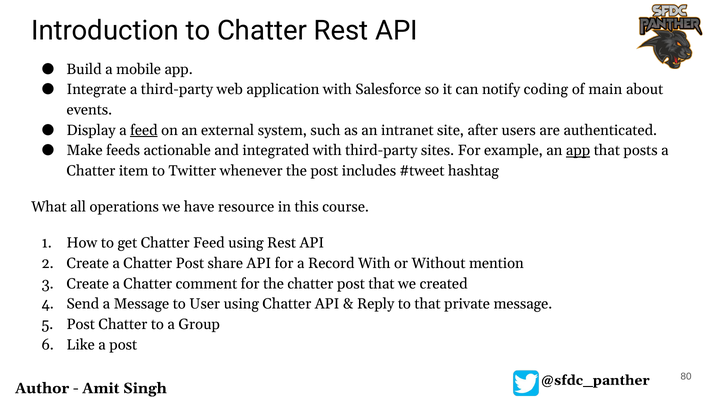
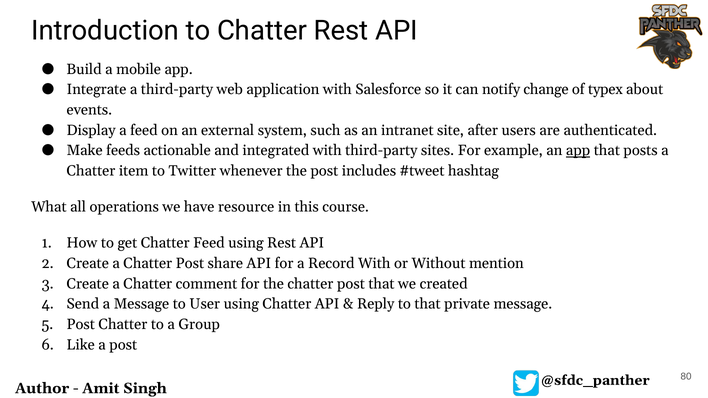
coding: coding -> change
main: main -> typex
feed at (144, 130) underline: present -> none
